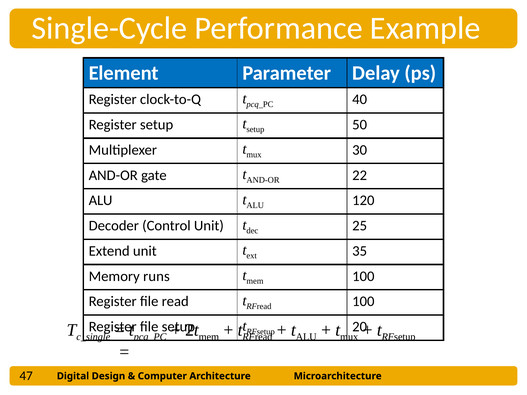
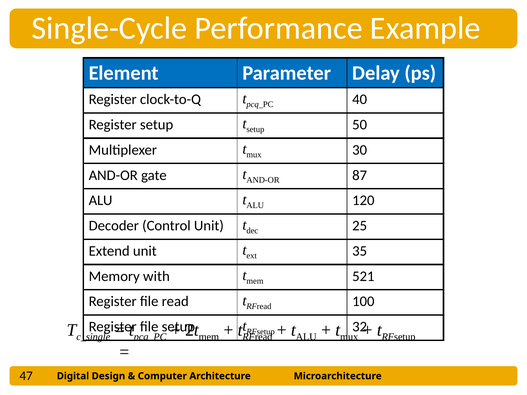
22: 22 -> 87
runs: runs -> with
100 at (363, 276): 100 -> 521
20: 20 -> 32
